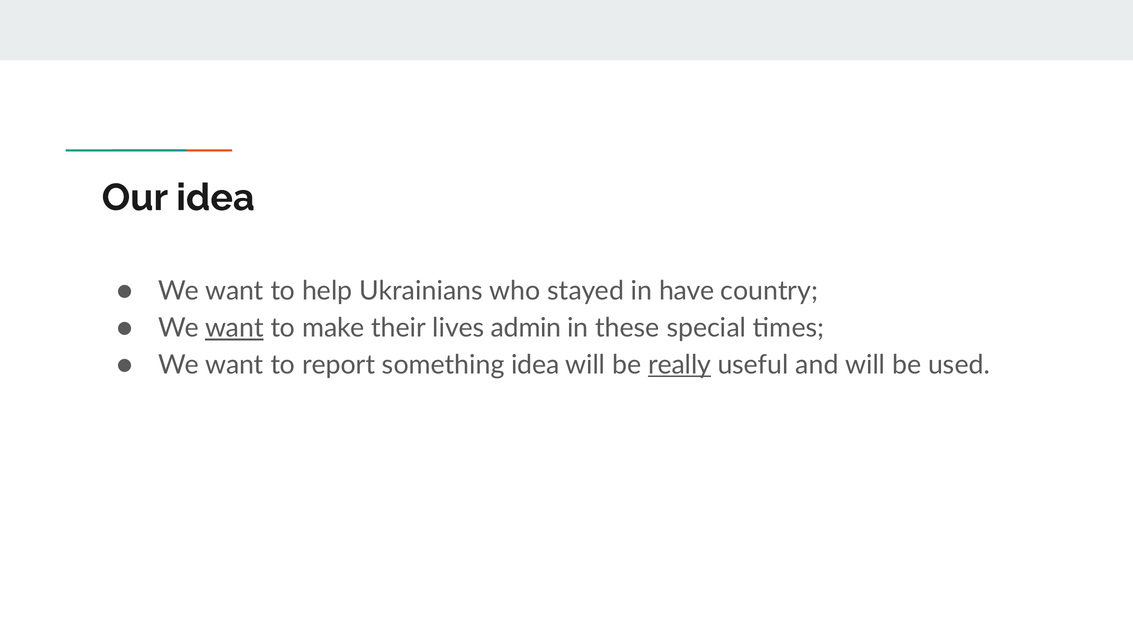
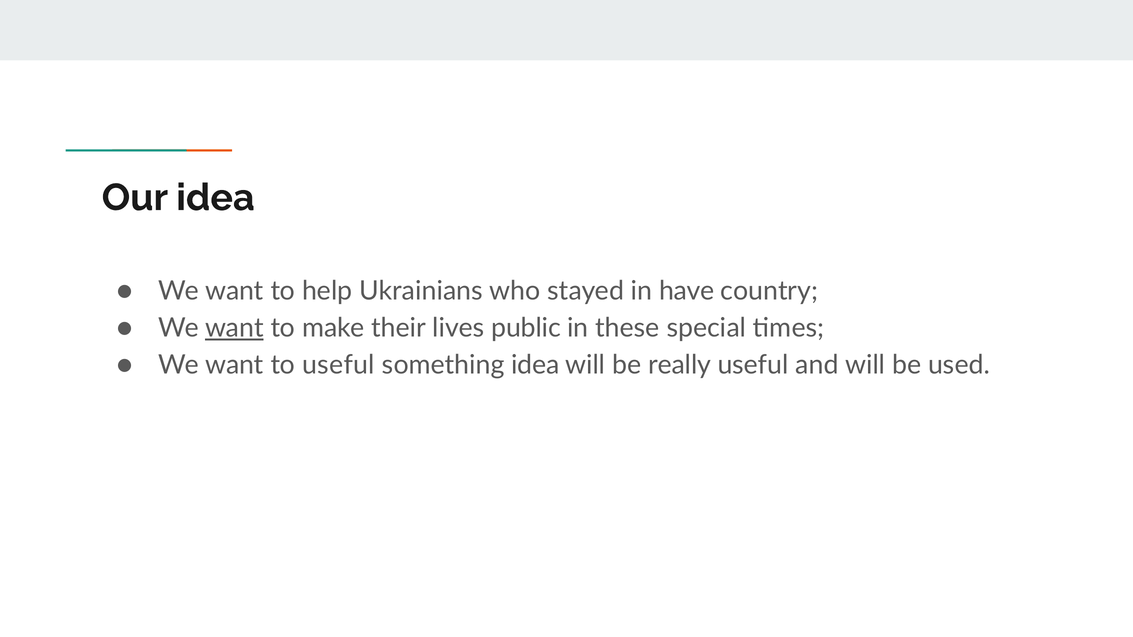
admin: admin -> public
to report: report -> useful
really underline: present -> none
